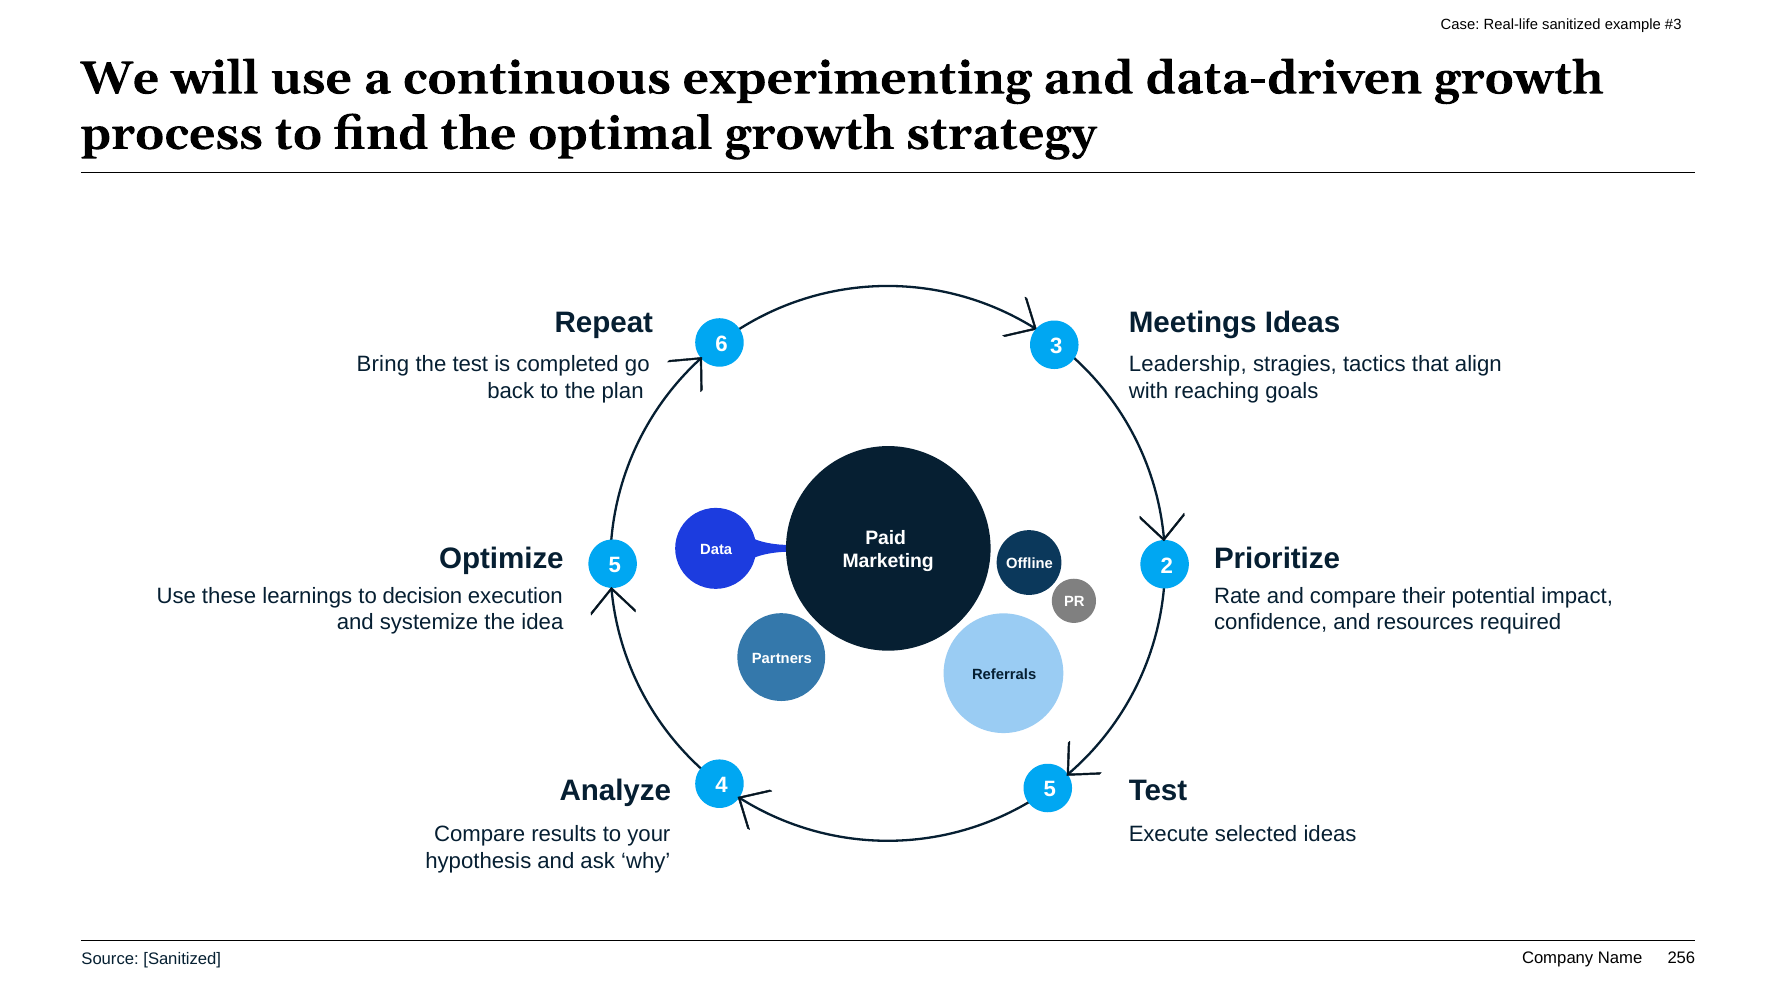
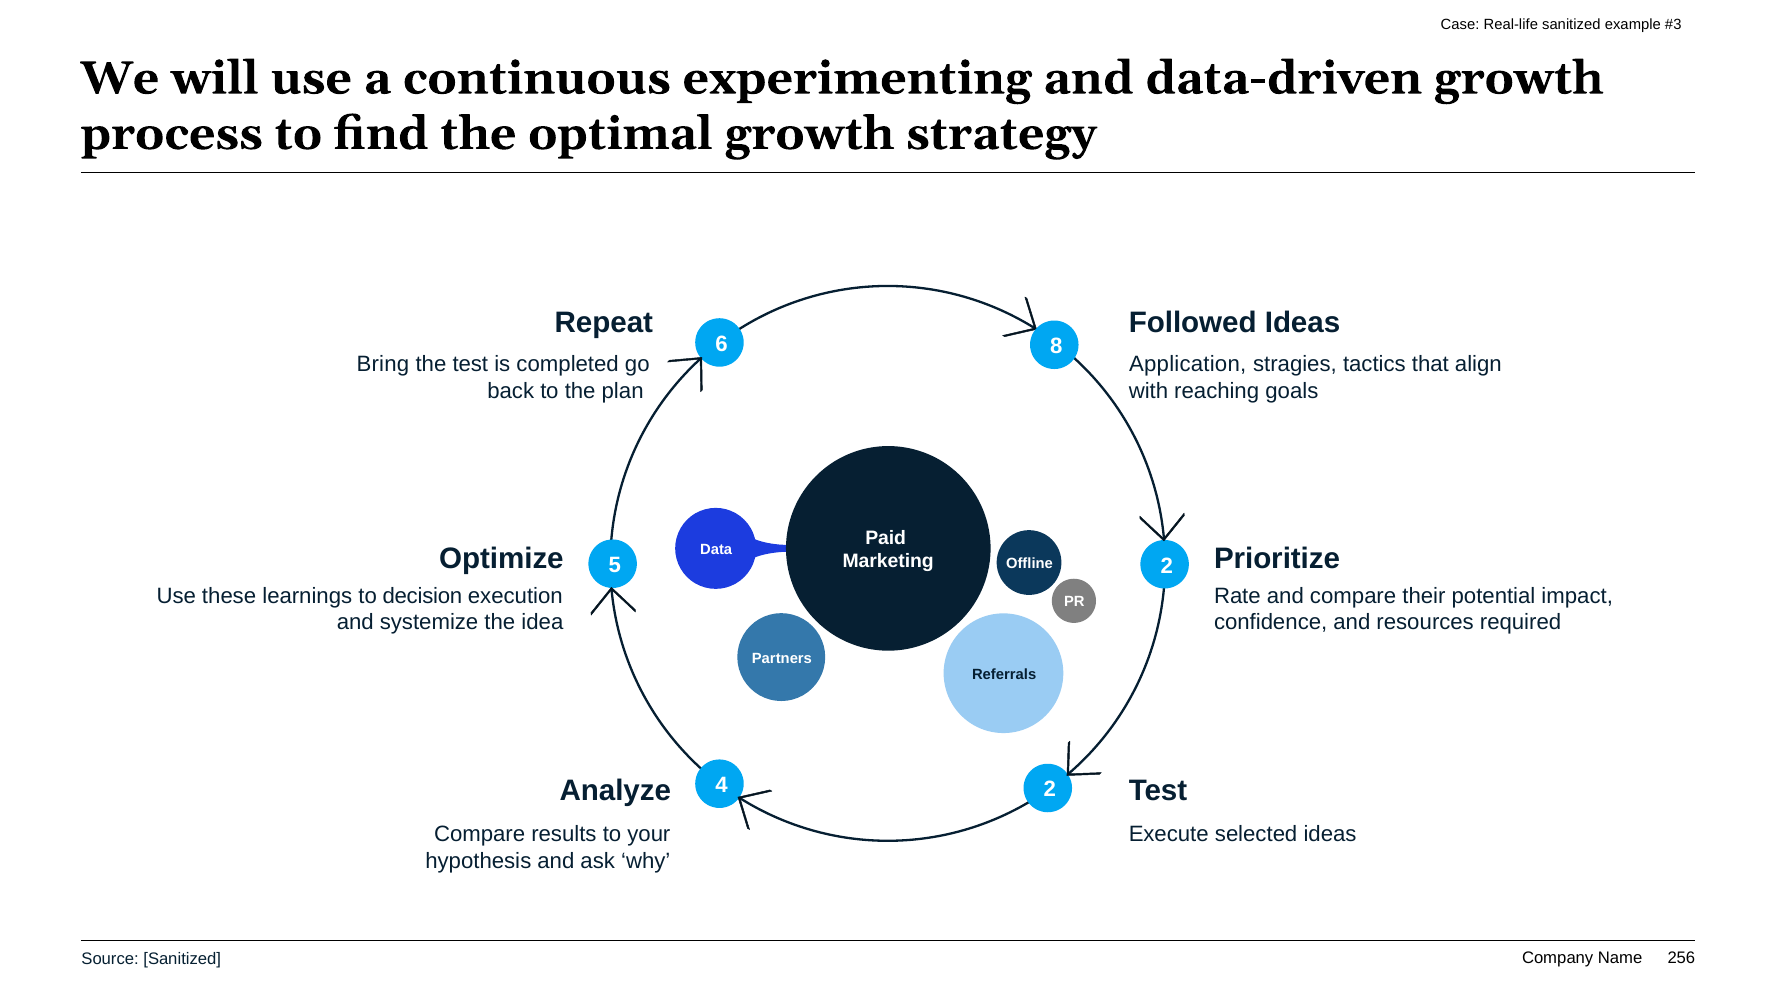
Meetings: Meetings -> Followed
3: 3 -> 8
Leadership: Leadership -> Application
4 5: 5 -> 2
